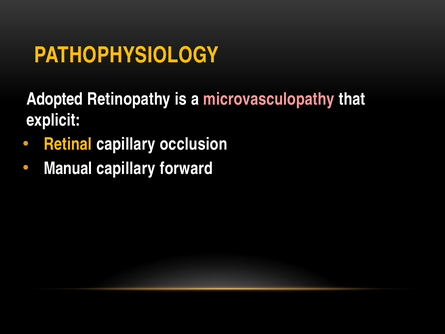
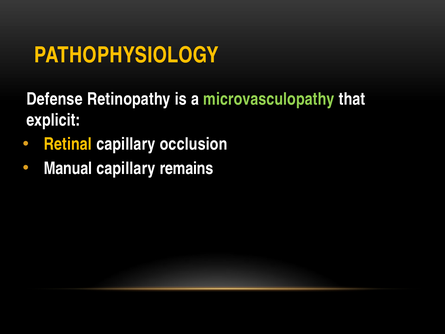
Adopted: Adopted -> Defense
microvasculopathy colour: pink -> light green
forward: forward -> remains
